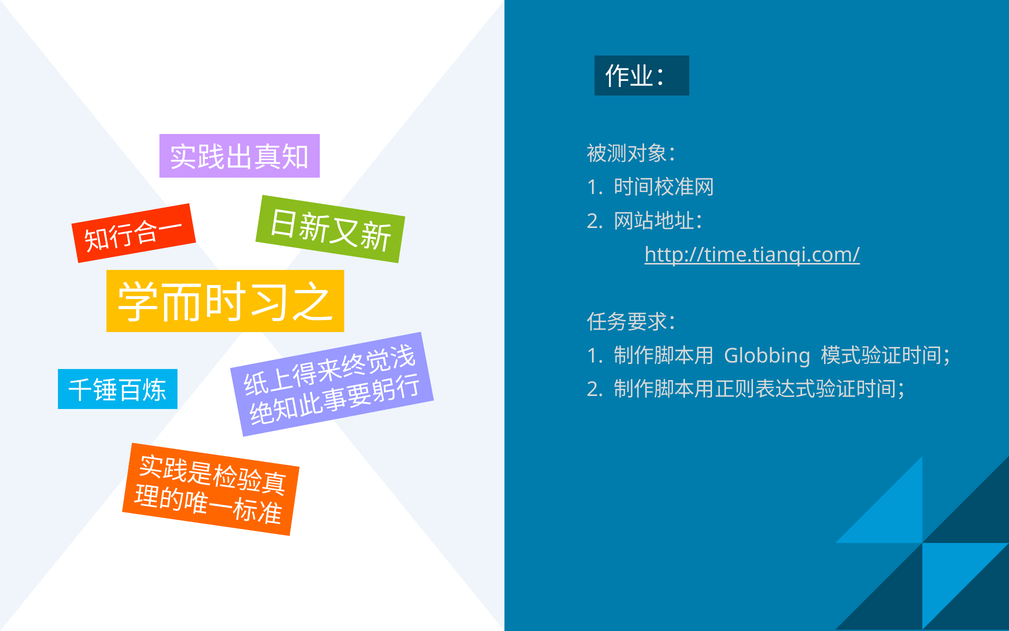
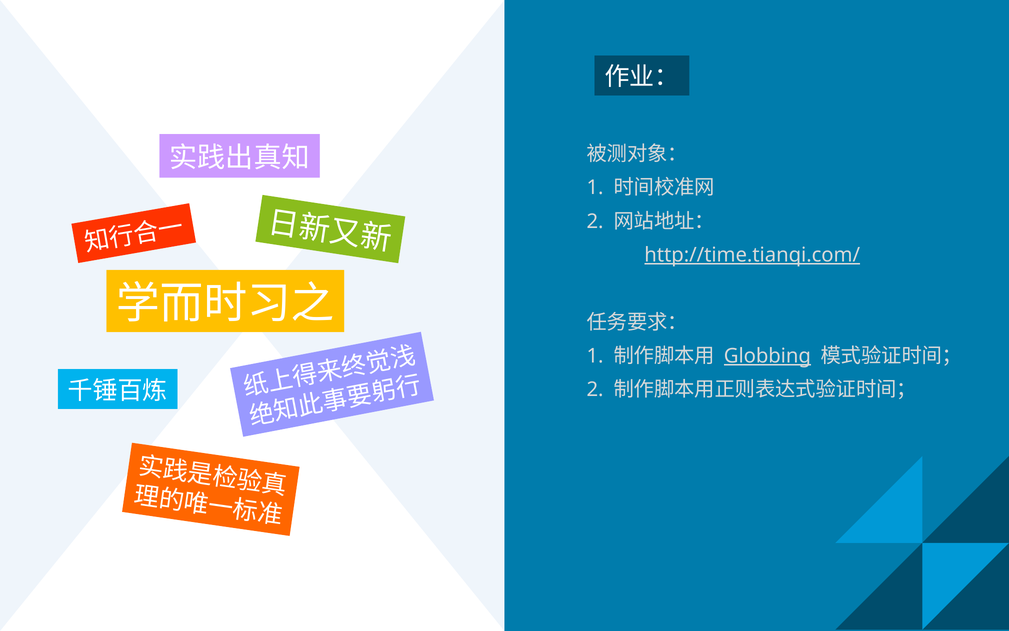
Globbing underline: none -> present
